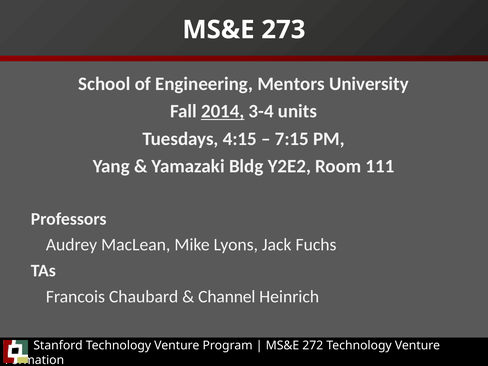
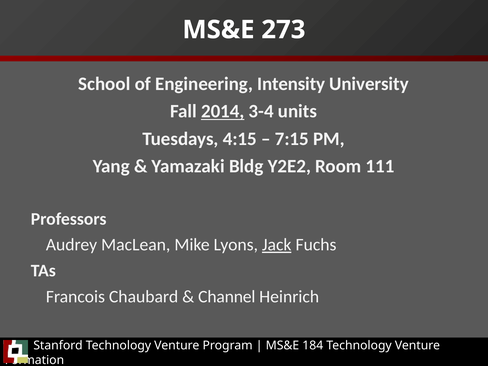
Mentors: Mentors -> Intensity
Jack underline: none -> present
272: 272 -> 184
